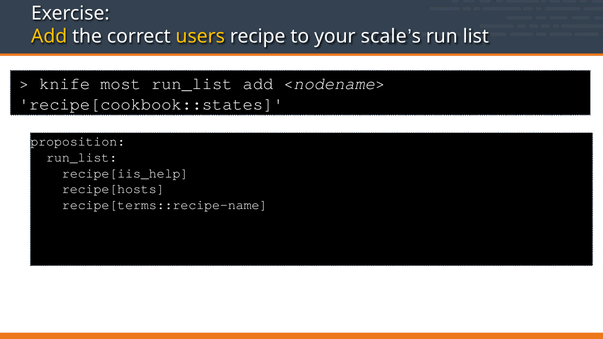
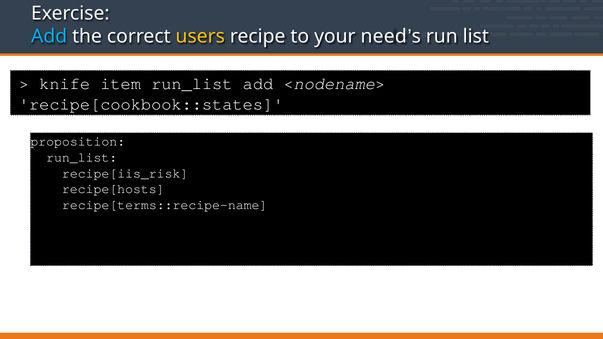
Add at (49, 36) colour: yellow -> light blue
scale: scale -> need
most: most -> item
recipe[iis_help: recipe[iis_help -> recipe[iis_risk
